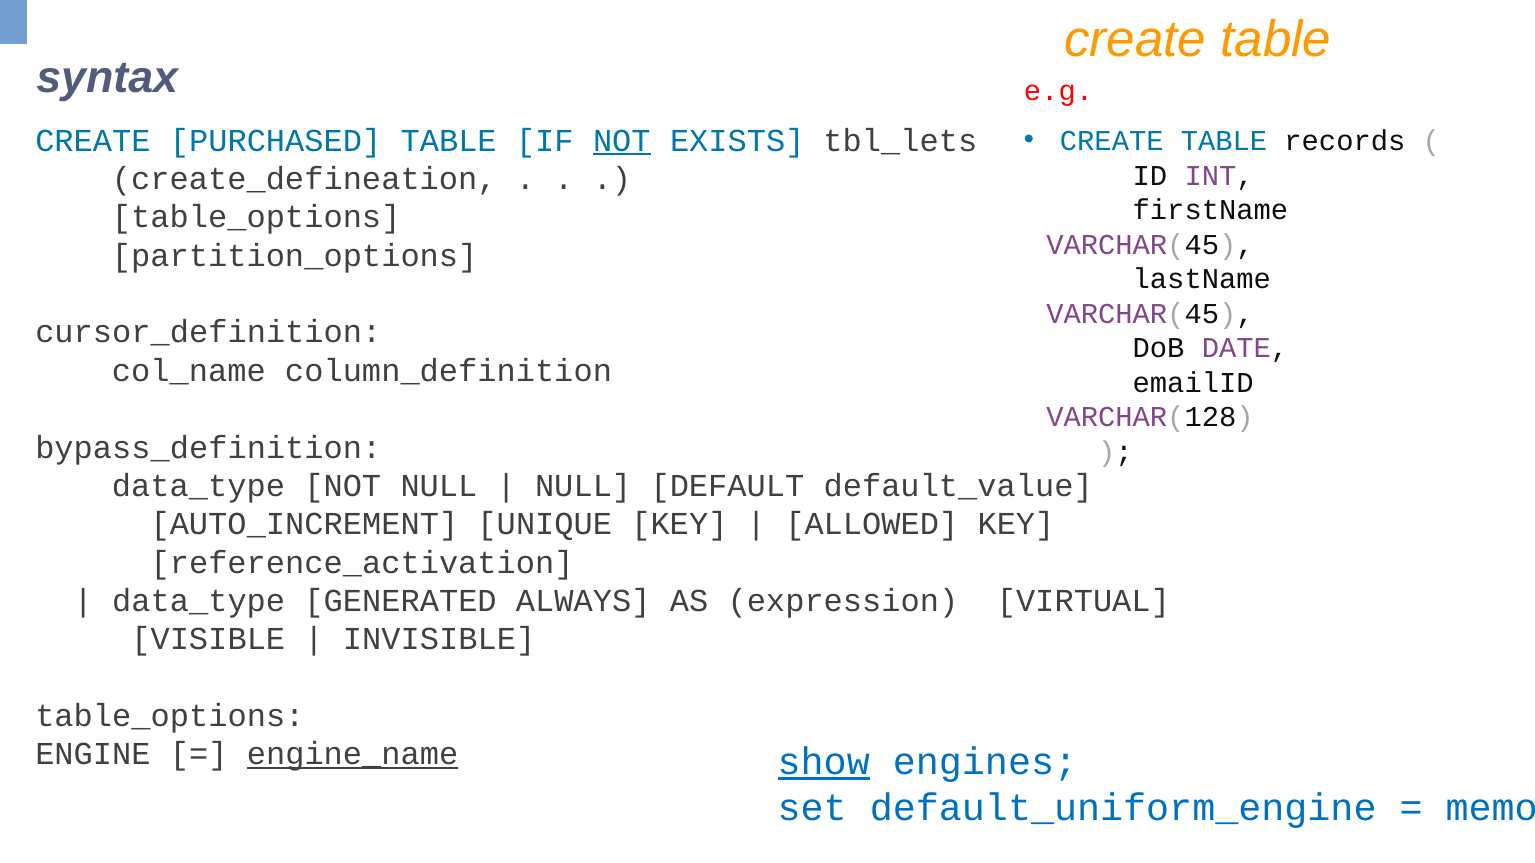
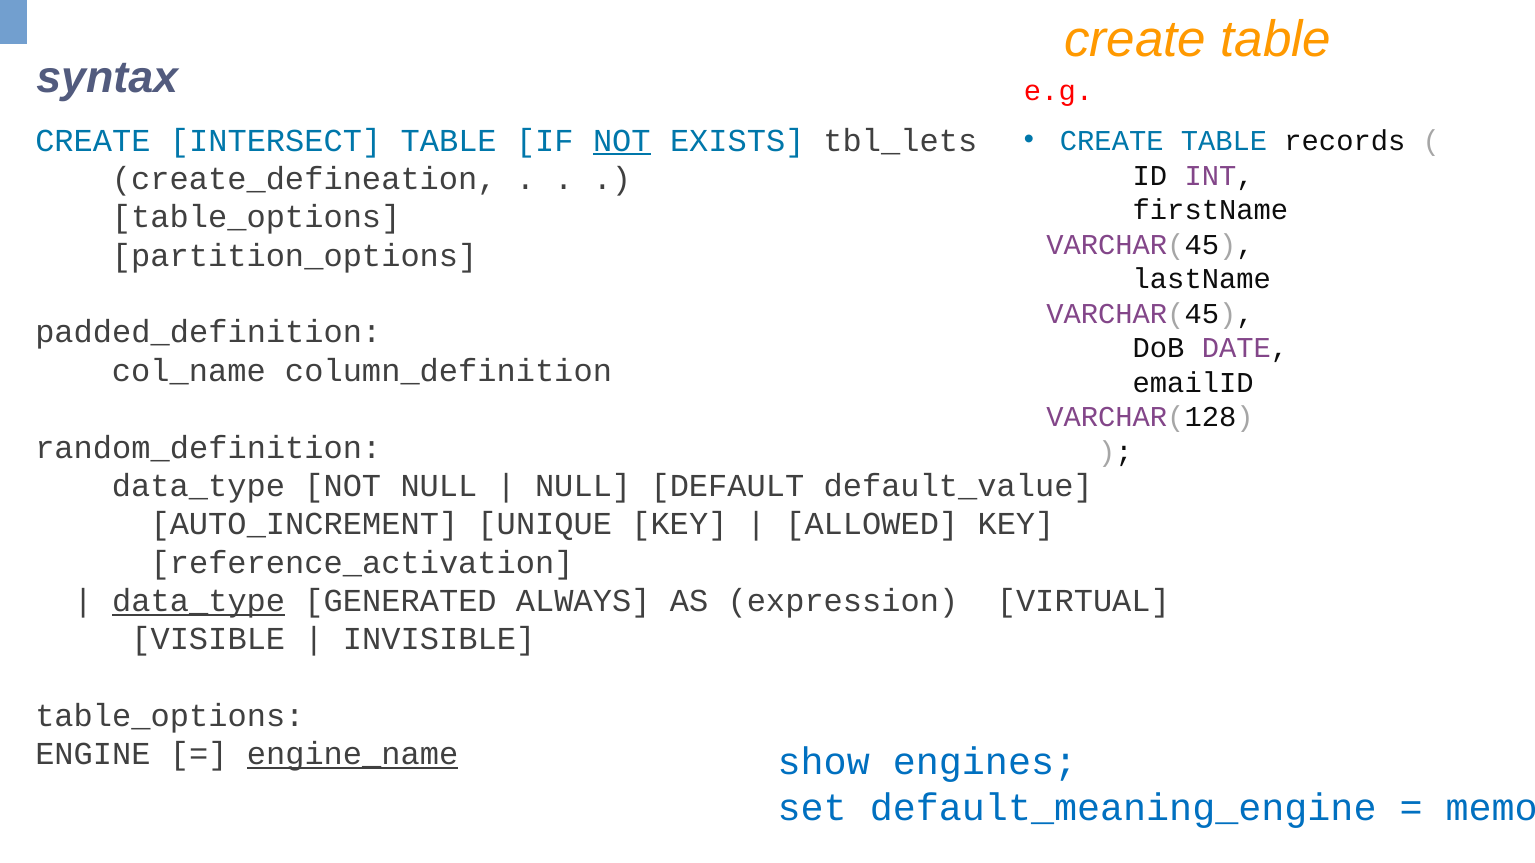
PURCHASED: PURCHASED -> INTERSECT
cursor_definition: cursor_definition -> padded_definition
bypass_definition: bypass_definition -> random_definition
data_type at (199, 601) underline: none -> present
show underline: present -> none
default_uniform_engine: default_uniform_engine -> default_meaning_engine
